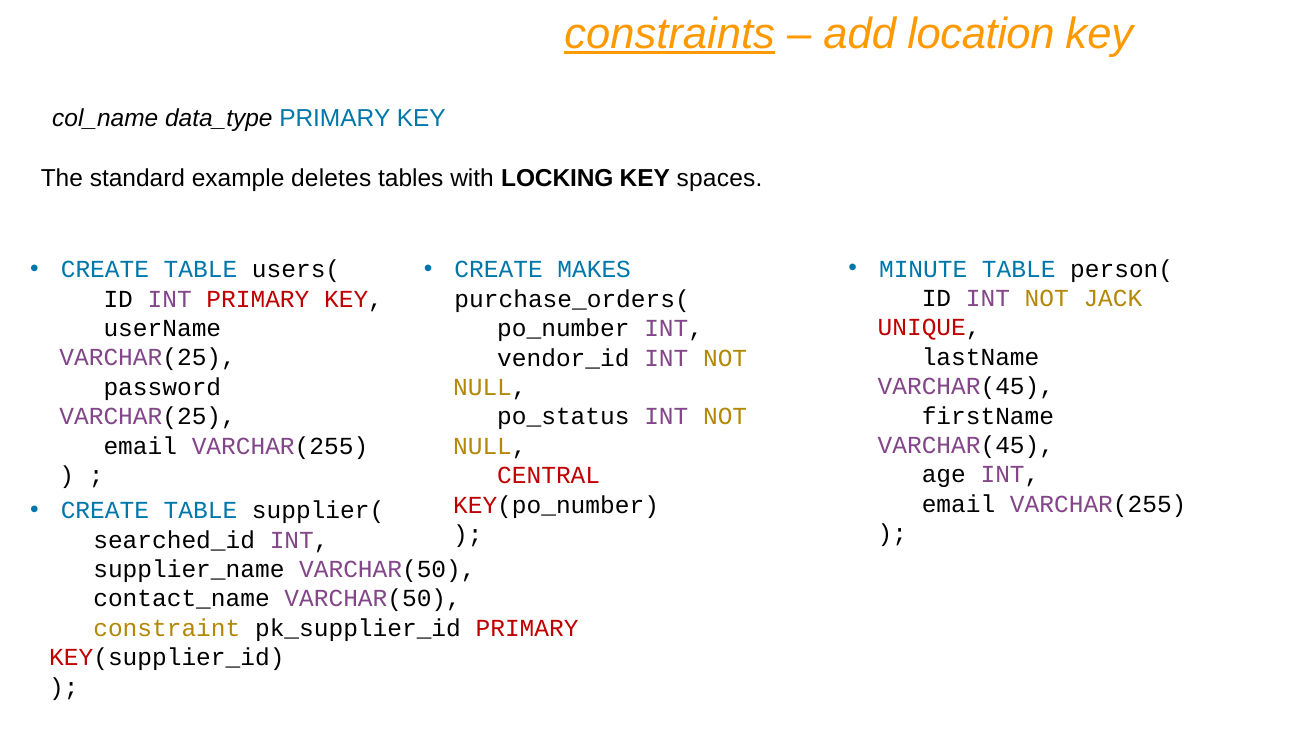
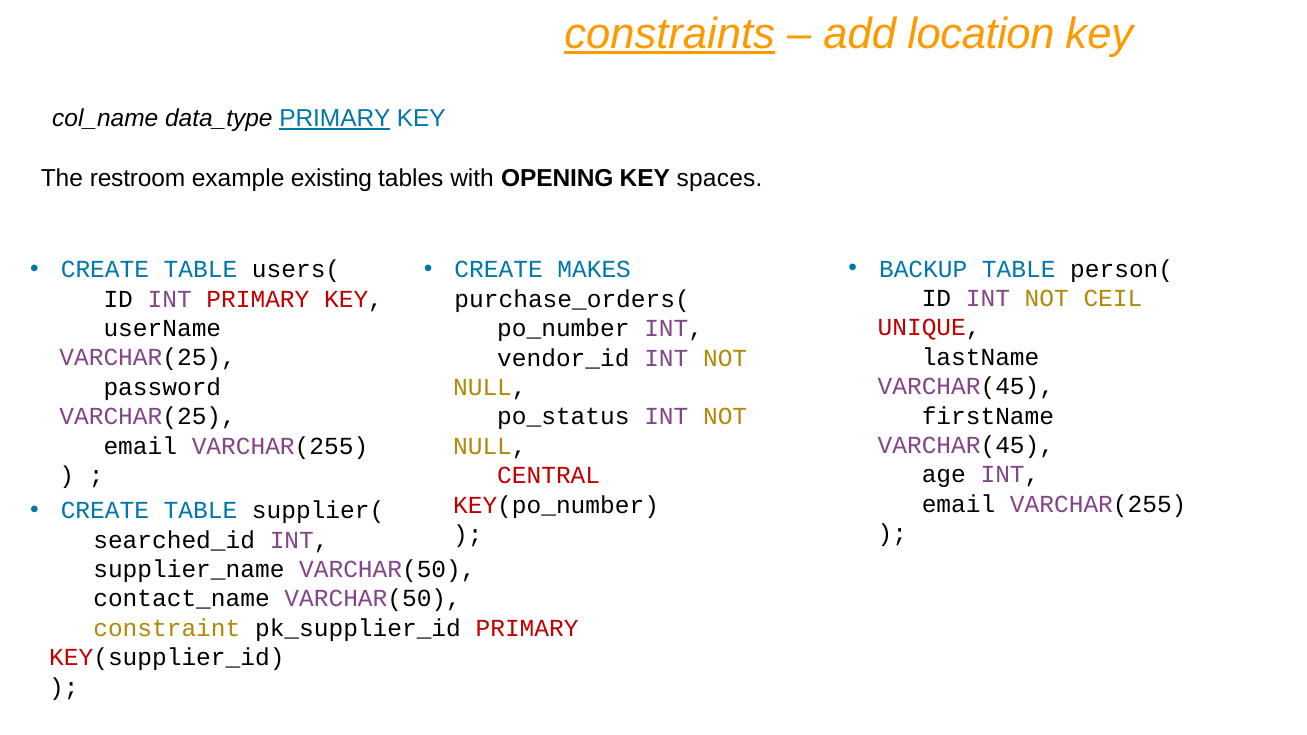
PRIMARY at (335, 119) underline: none -> present
standard: standard -> restroom
deletes: deletes -> existing
LOCKING: LOCKING -> OPENING
MINUTE: MINUTE -> BACKUP
JACK: JACK -> CEIL
